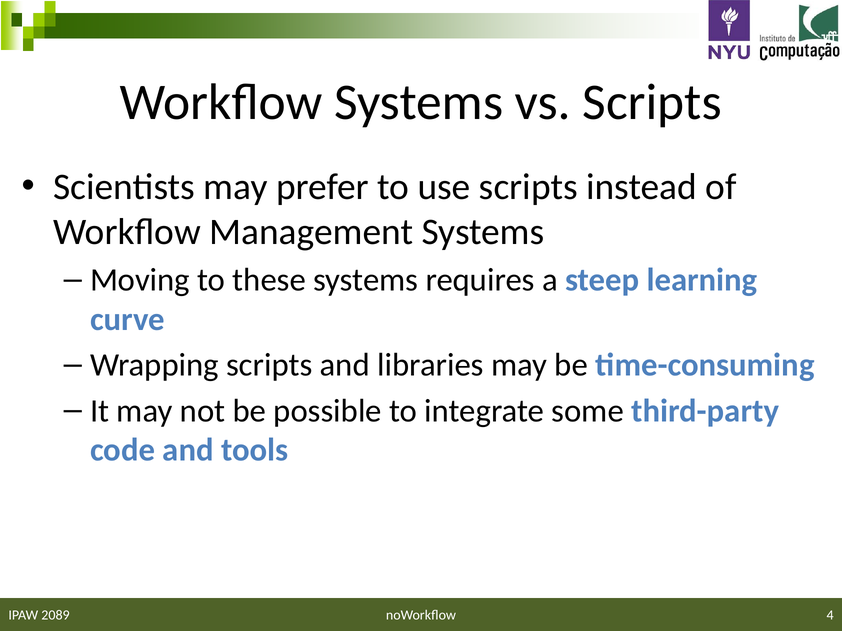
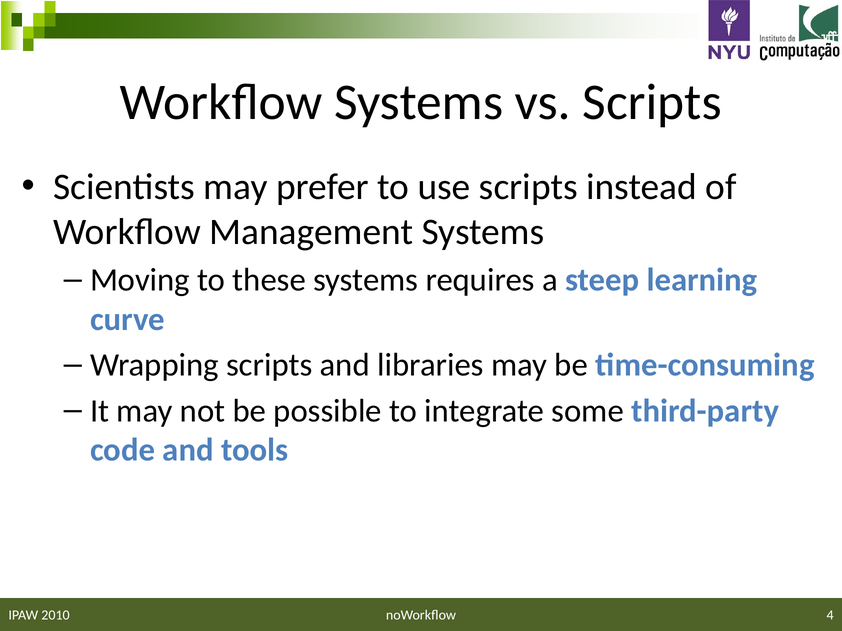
2089: 2089 -> 2010
